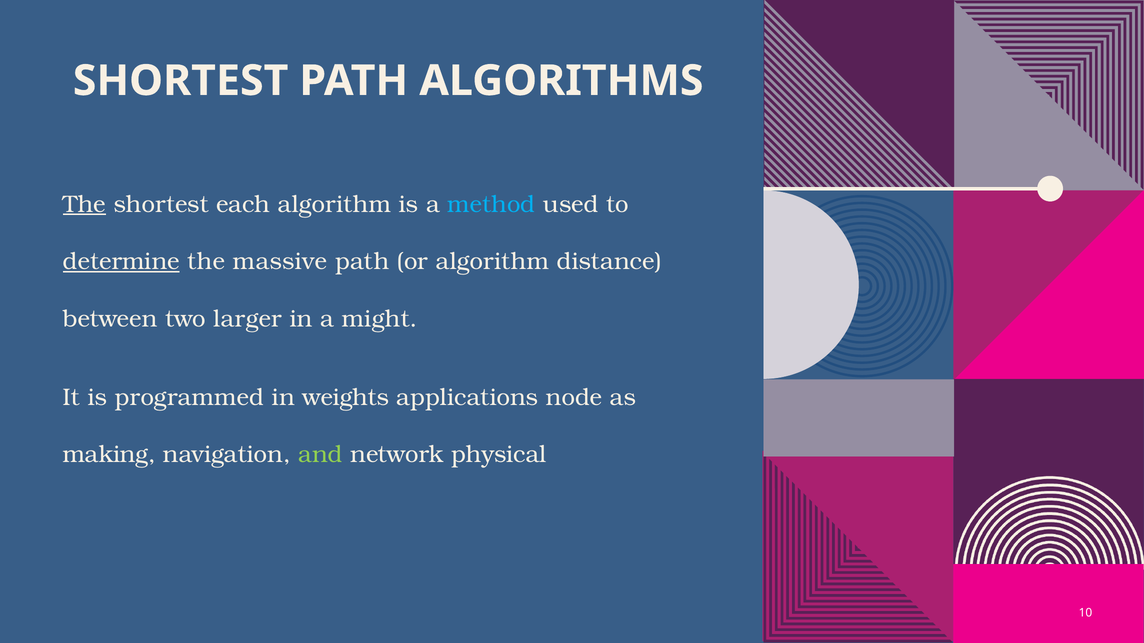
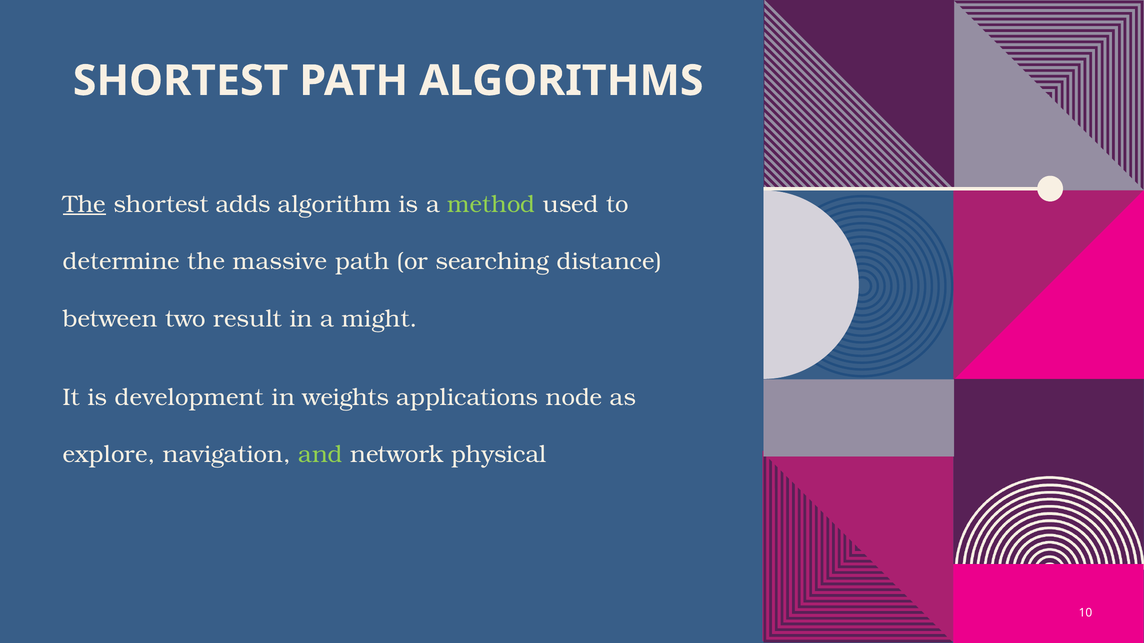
each: each -> adds
method colour: light blue -> light green
determine underline: present -> none
or algorithm: algorithm -> searching
larger: larger -> result
programmed: programmed -> development
making: making -> explore
